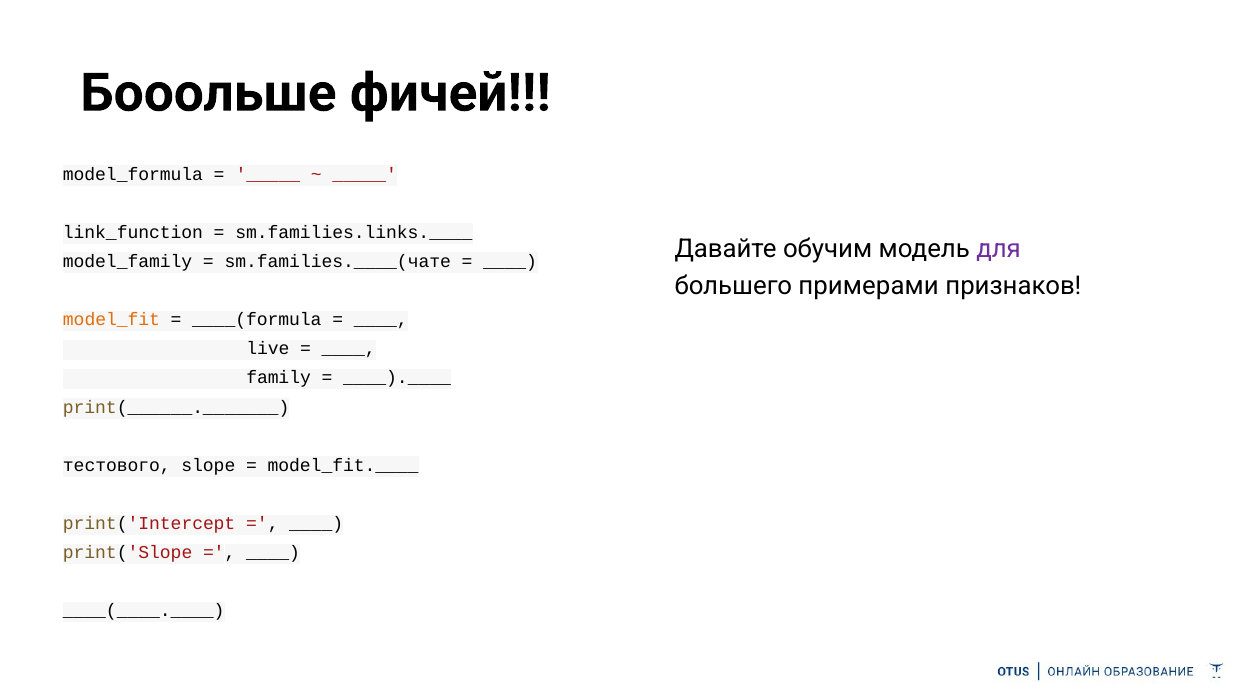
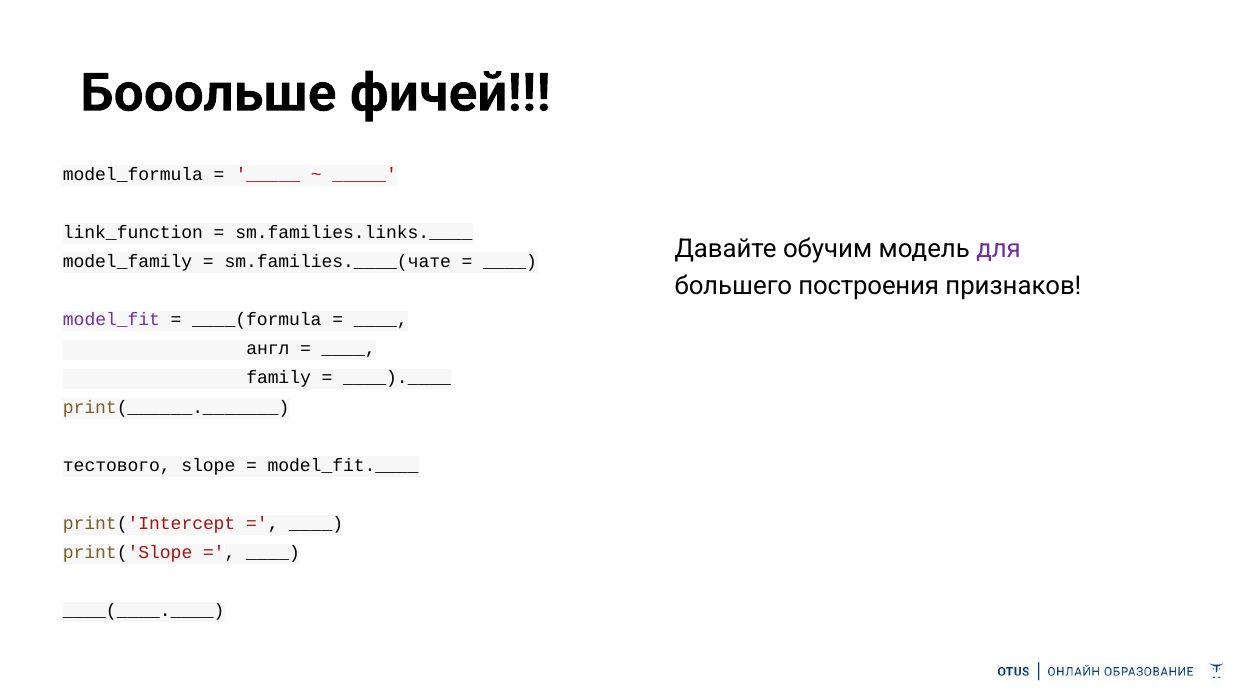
примерами: примерами -> построения
model_fit colour: orange -> purple
live: live -> англ
